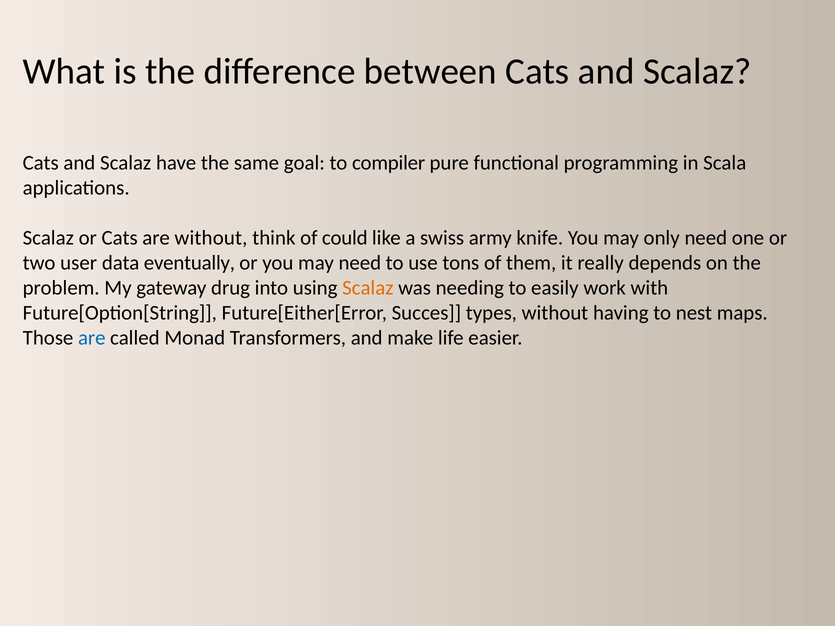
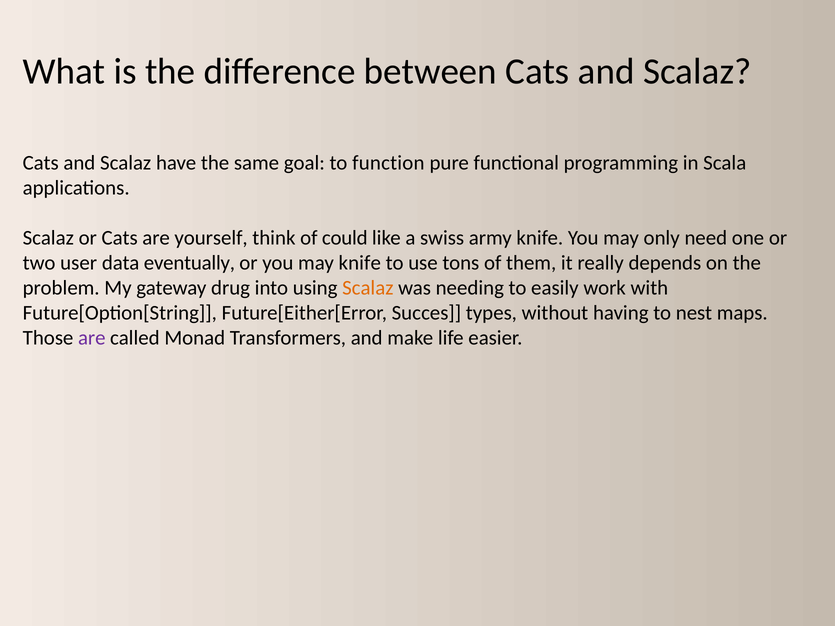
compiler: compiler -> function
are without: without -> yourself
may need: need -> knife
are at (92, 338) colour: blue -> purple
